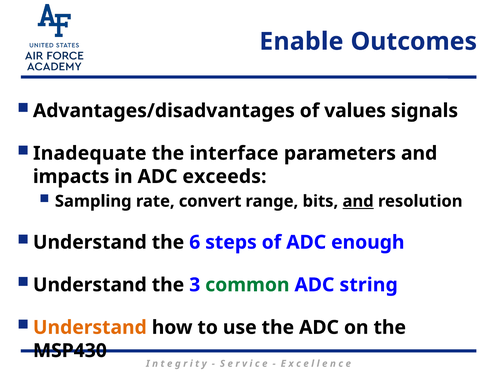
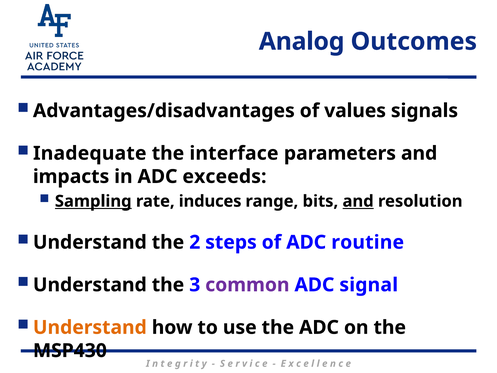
Enable: Enable -> Analog
Sampling underline: none -> present
convert: convert -> induces
6: 6 -> 2
enough: enough -> routine
common colour: green -> purple
string: string -> signal
